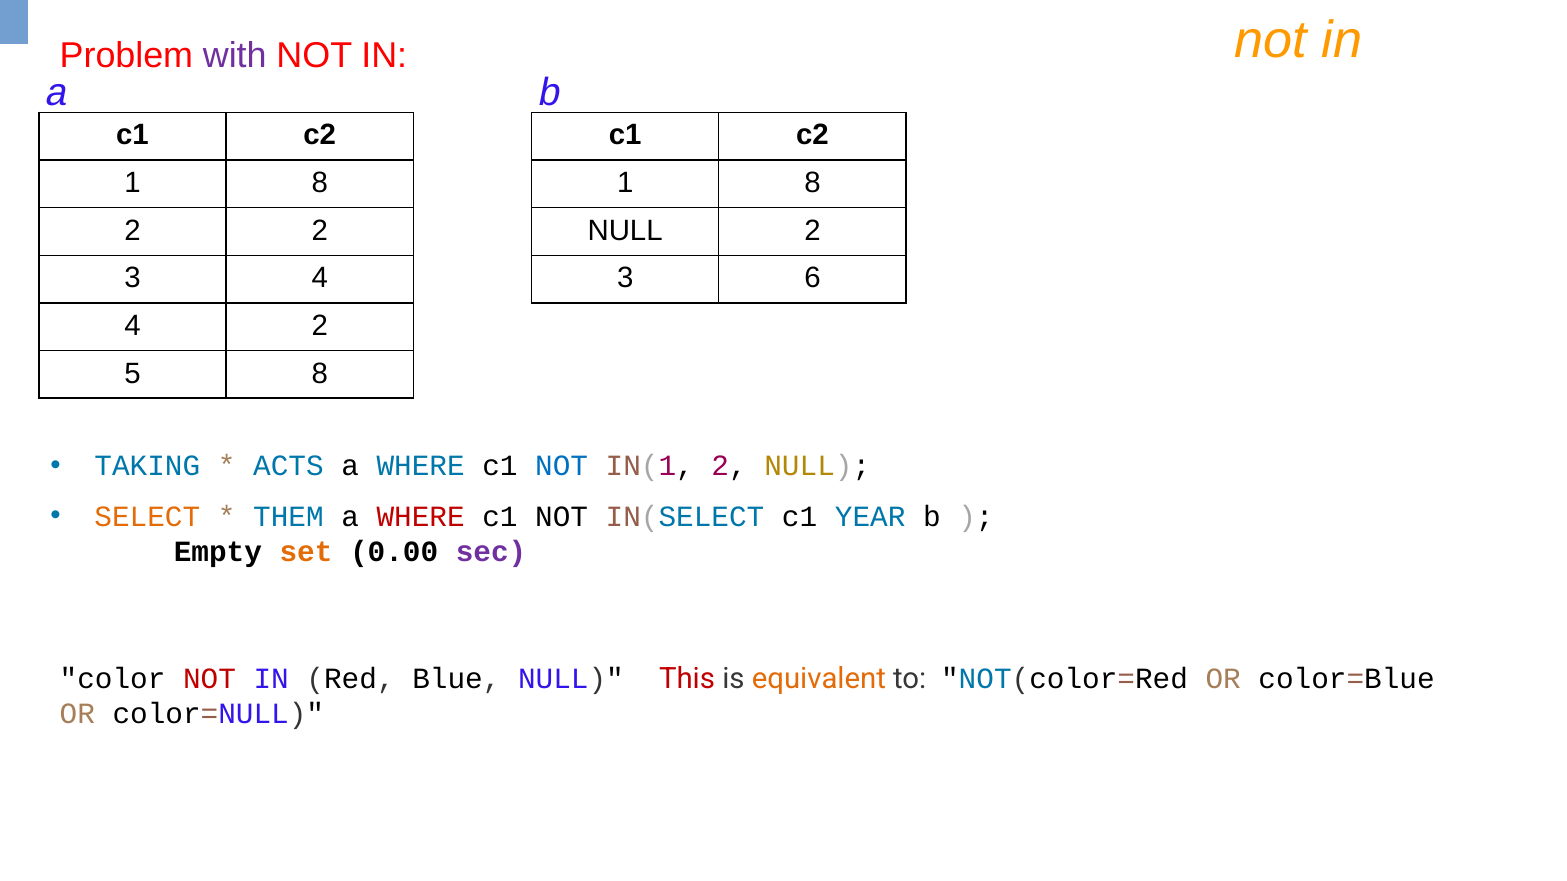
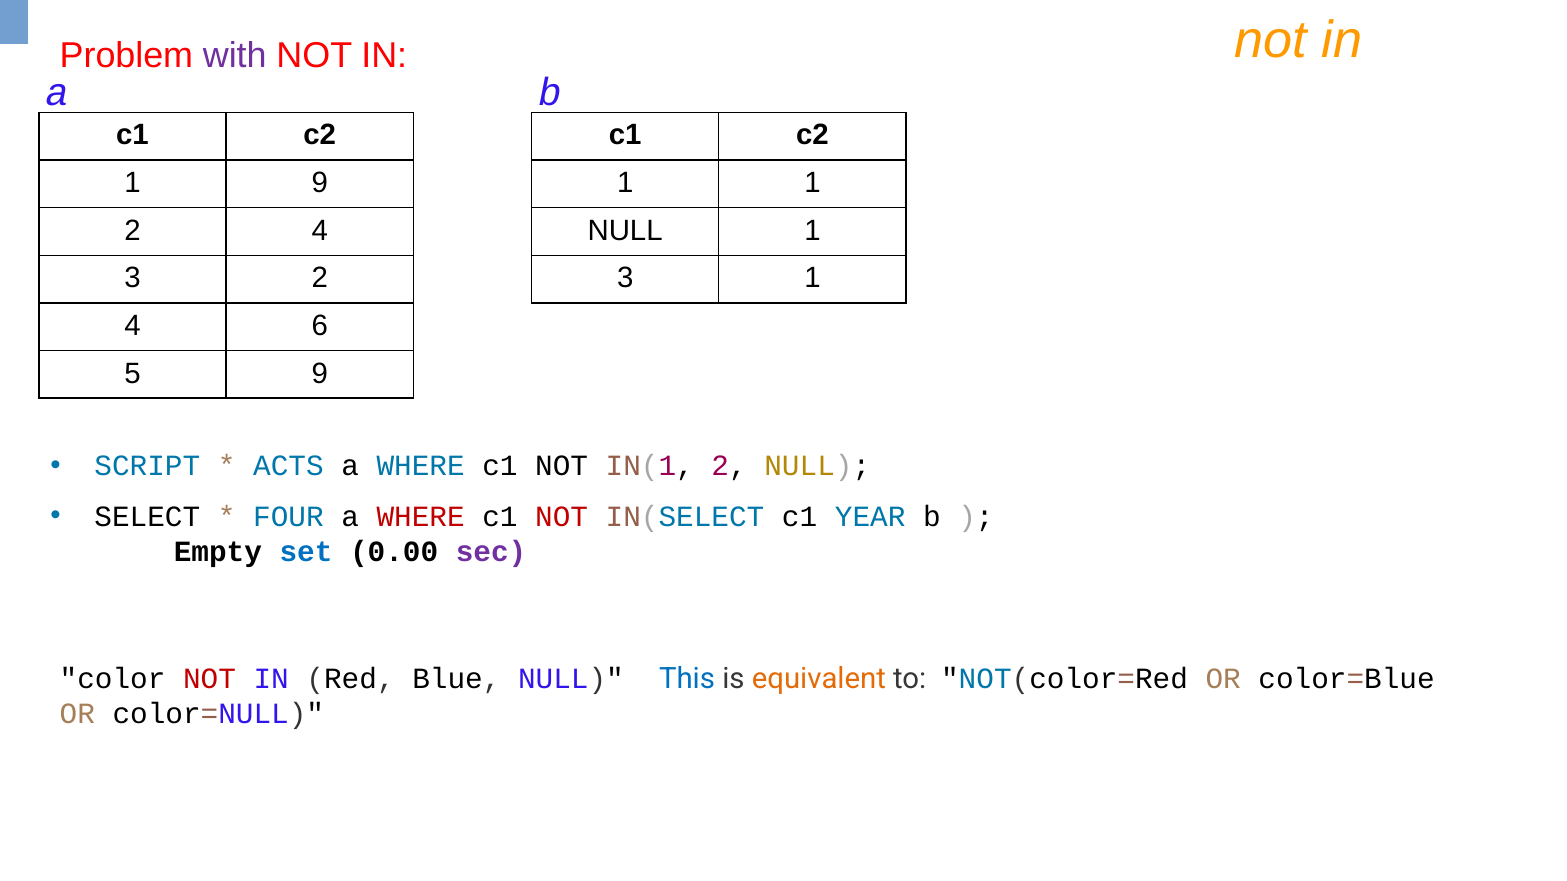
8 at (320, 183): 8 -> 9
8 at (812, 183): 8 -> 1
2 at (320, 231): 2 -> 4
NULL 2: 2 -> 1
3 4: 4 -> 2
3 6: 6 -> 1
4 2: 2 -> 6
5 8: 8 -> 9
TAKING: TAKING -> SCRIPT
NOT at (562, 466) colour: blue -> black
SELECT colour: orange -> black
THEM: THEM -> FOUR
NOT at (562, 517) colour: black -> red
set colour: orange -> blue
This colour: red -> blue
